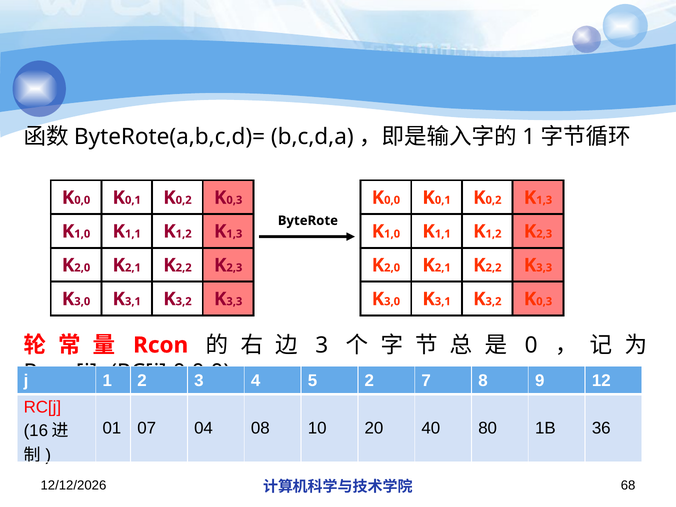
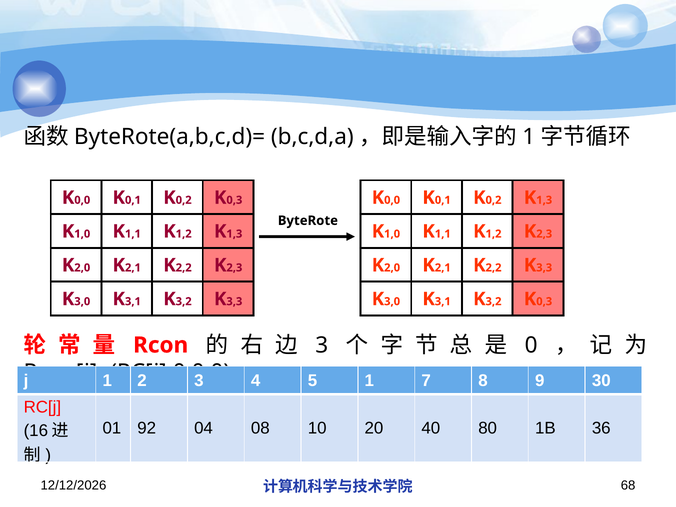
5 2: 2 -> 1
12: 12 -> 30
07: 07 -> 92
